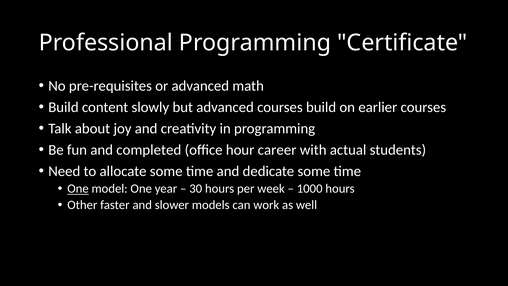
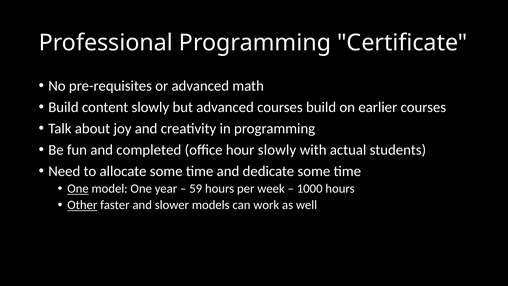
hour career: career -> slowly
30: 30 -> 59
Other underline: none -> present
